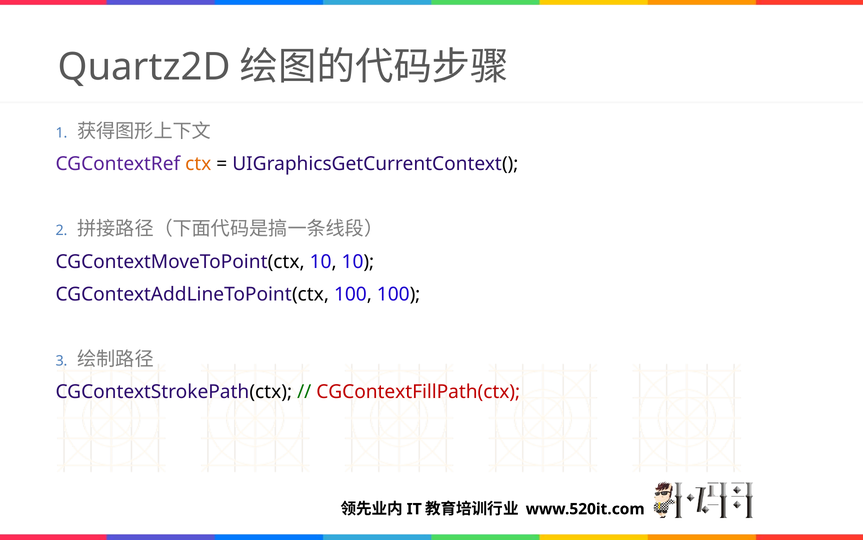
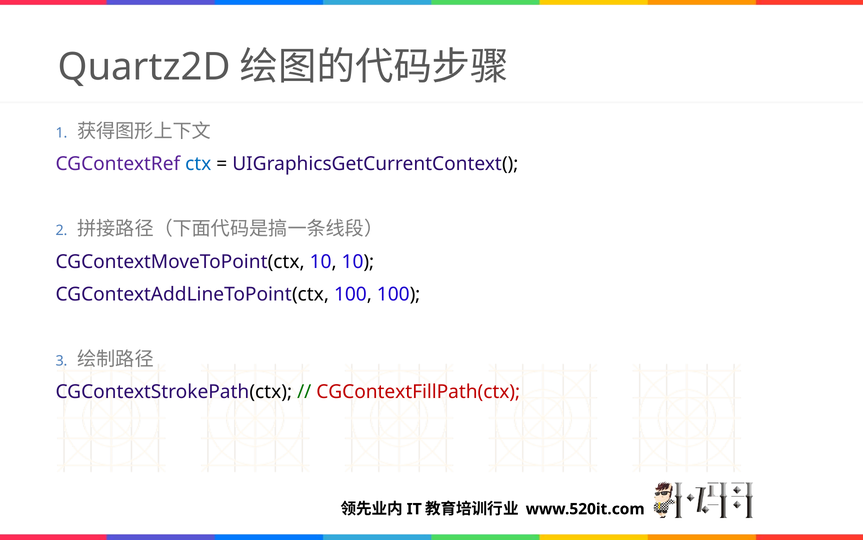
ctx colour: orange -> blue
